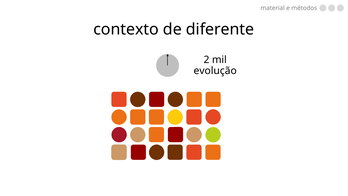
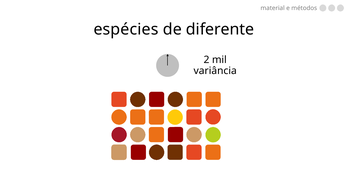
contexto: contexto -> espécies
evolução: evolução -> variância
